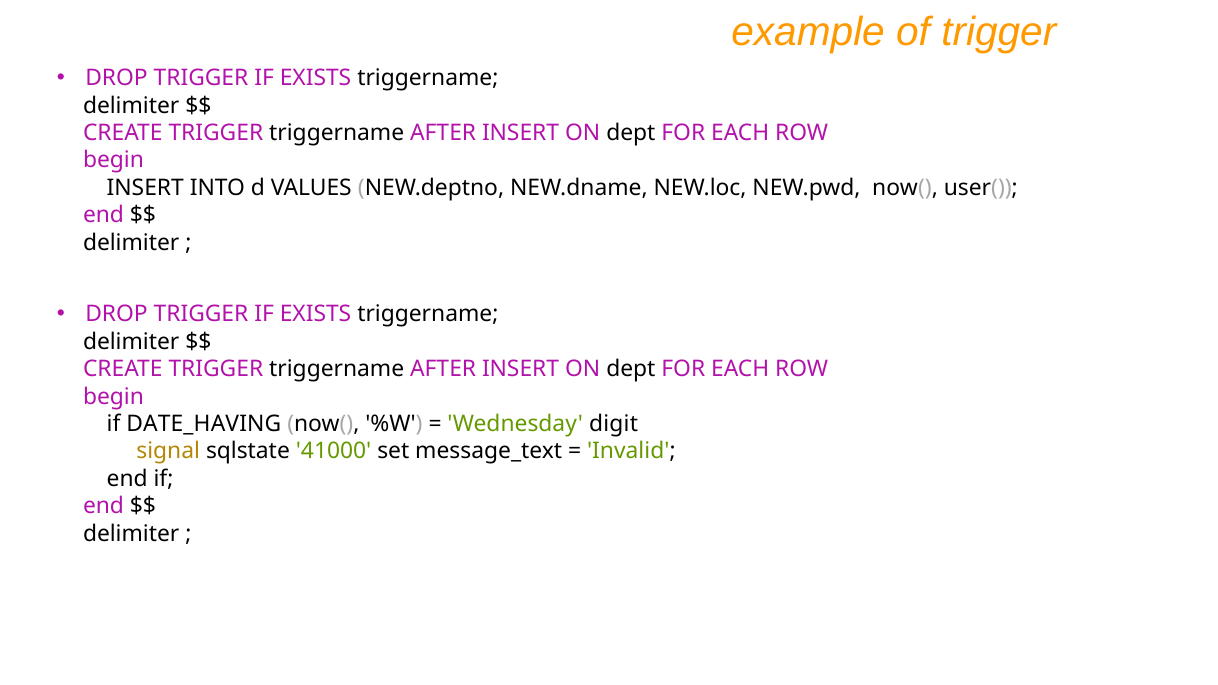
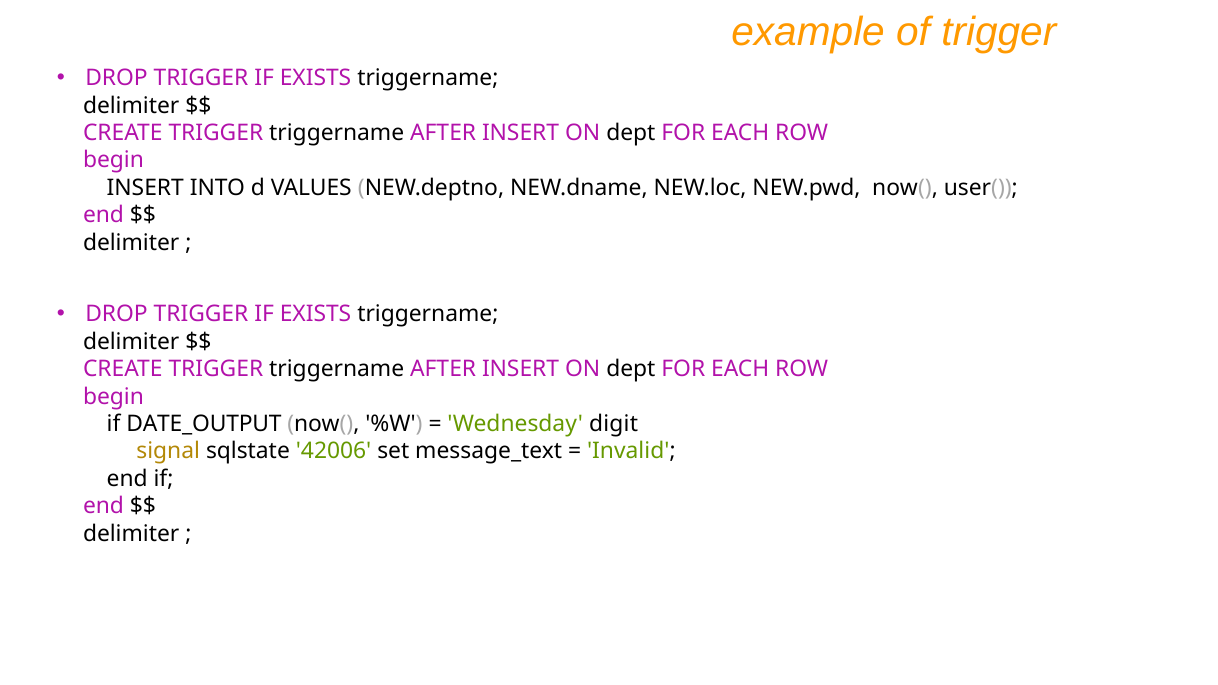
DATE_HAVING: DATE_HAVING -> DATE_OUTPUT
41000: 41000 -> 42006
